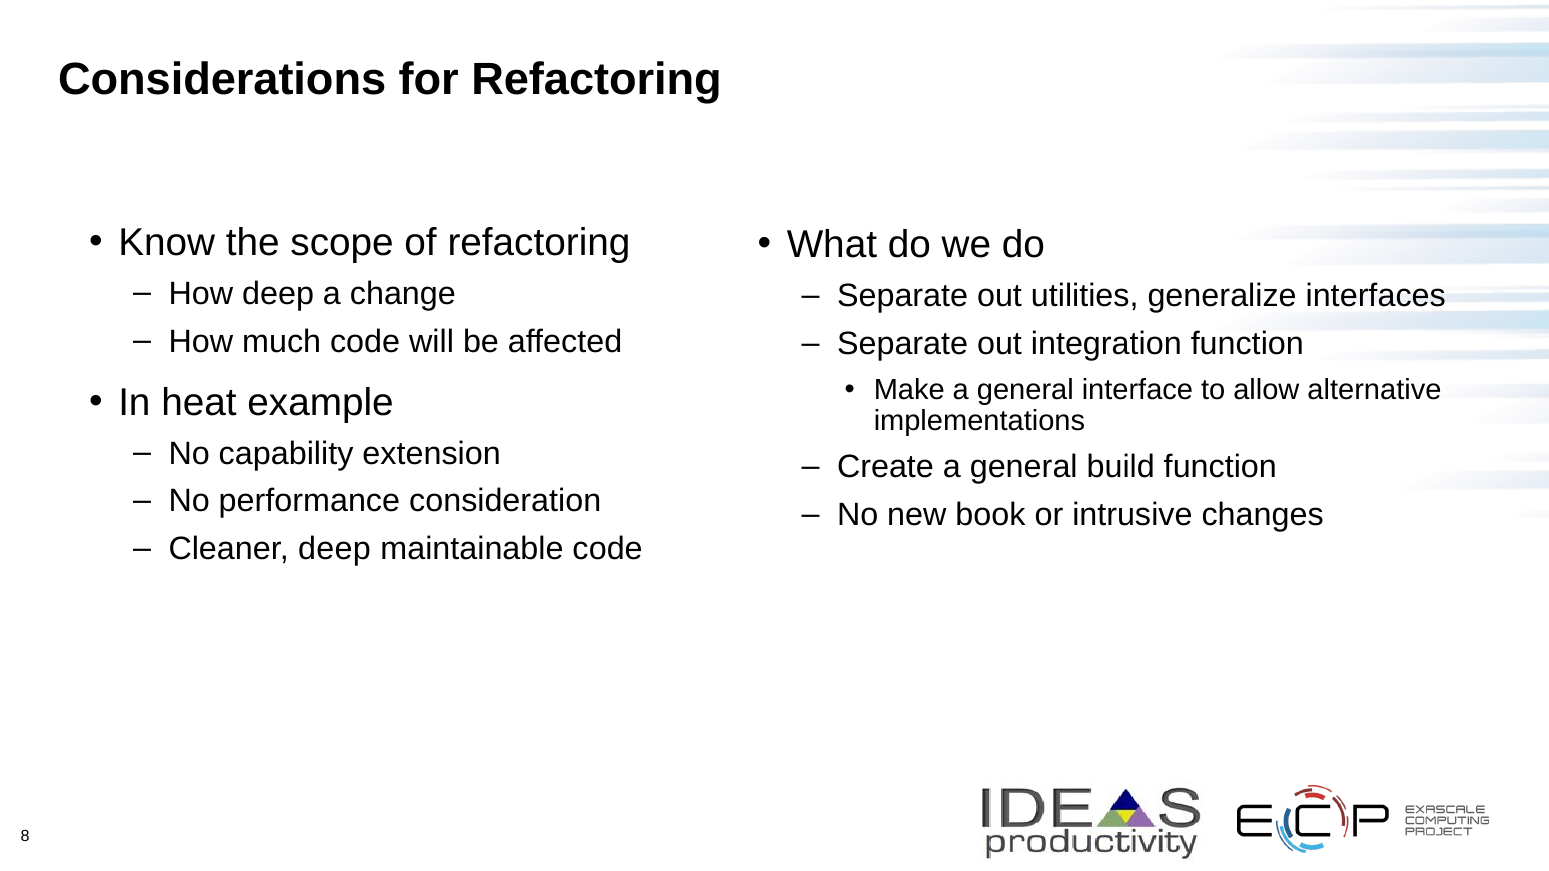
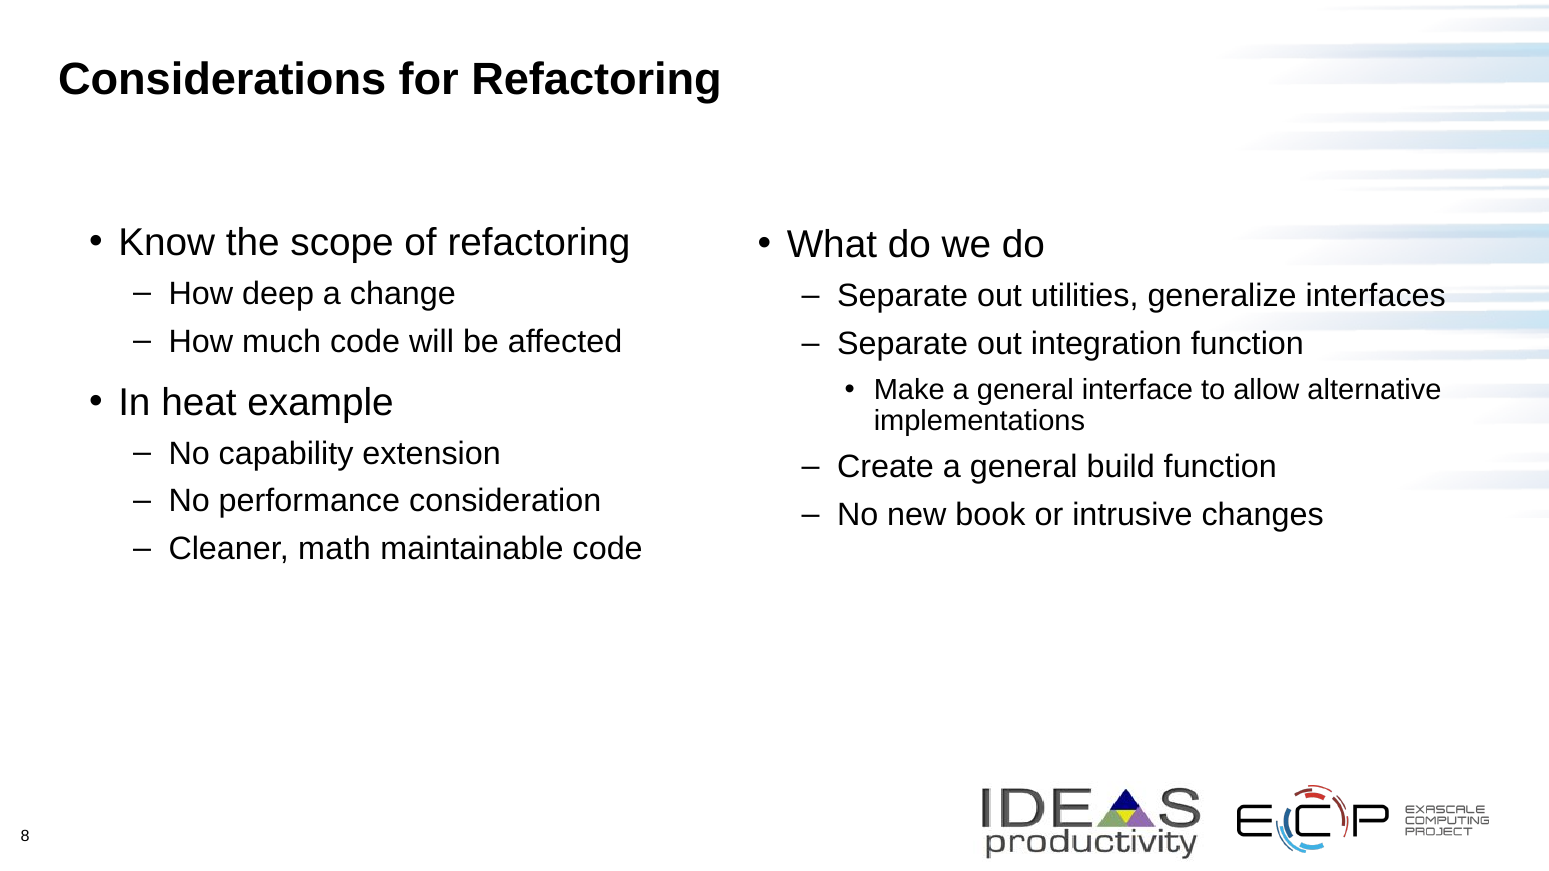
Cleaner deep: deep -> math
